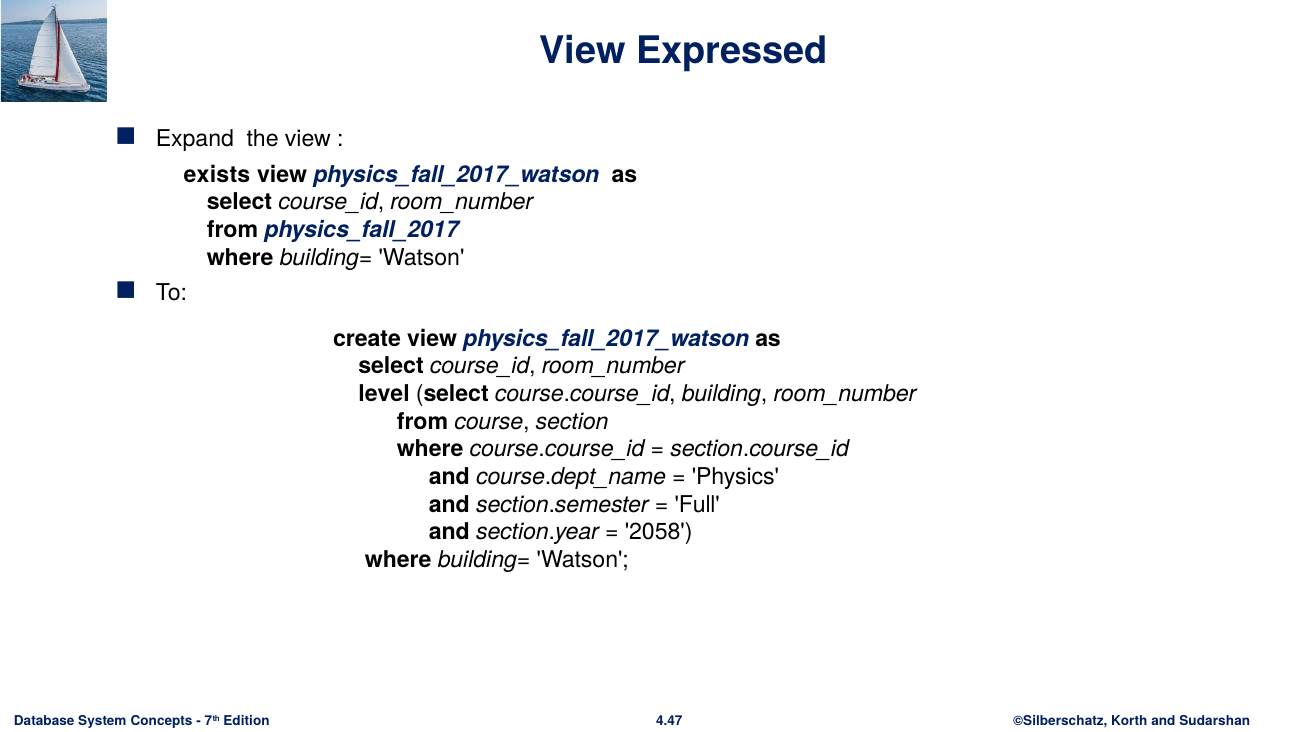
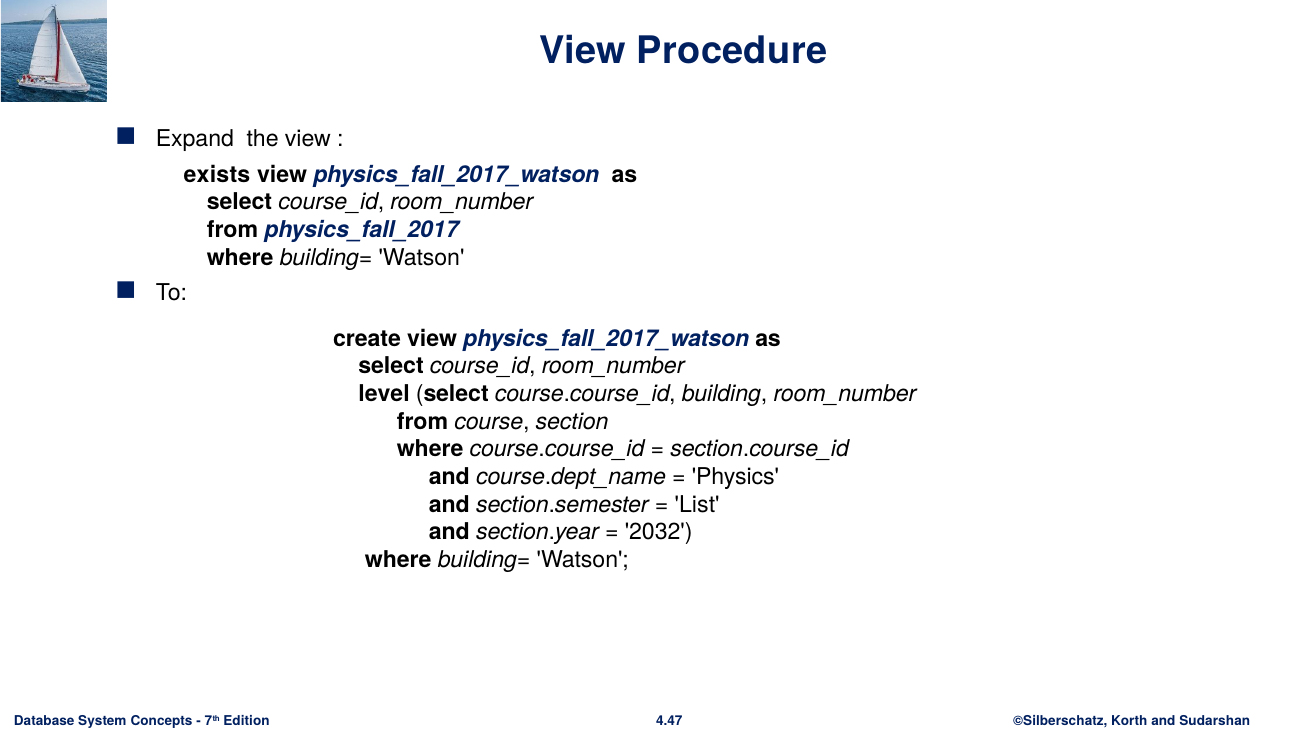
Expressed: Expressed -> Procedure
Full: Full -> List
2058: 2058 -> 2032
